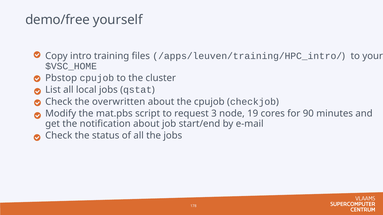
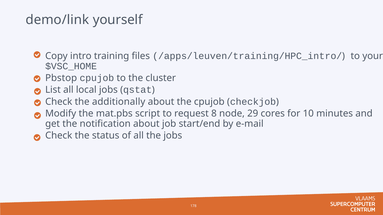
demo/free: demo/free -> demo/link
overwritten: overwritten -> additionally
3: 3 -> 8
19: 19 -> 29
90: 90 -> 10
